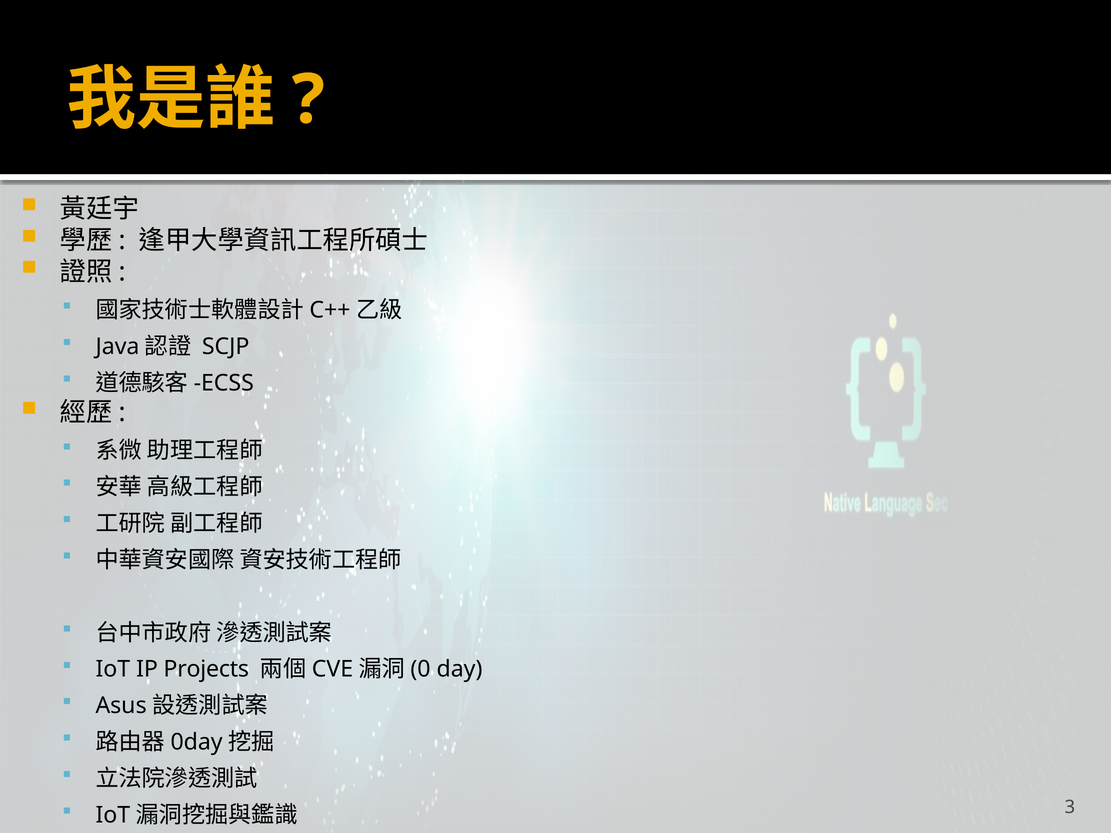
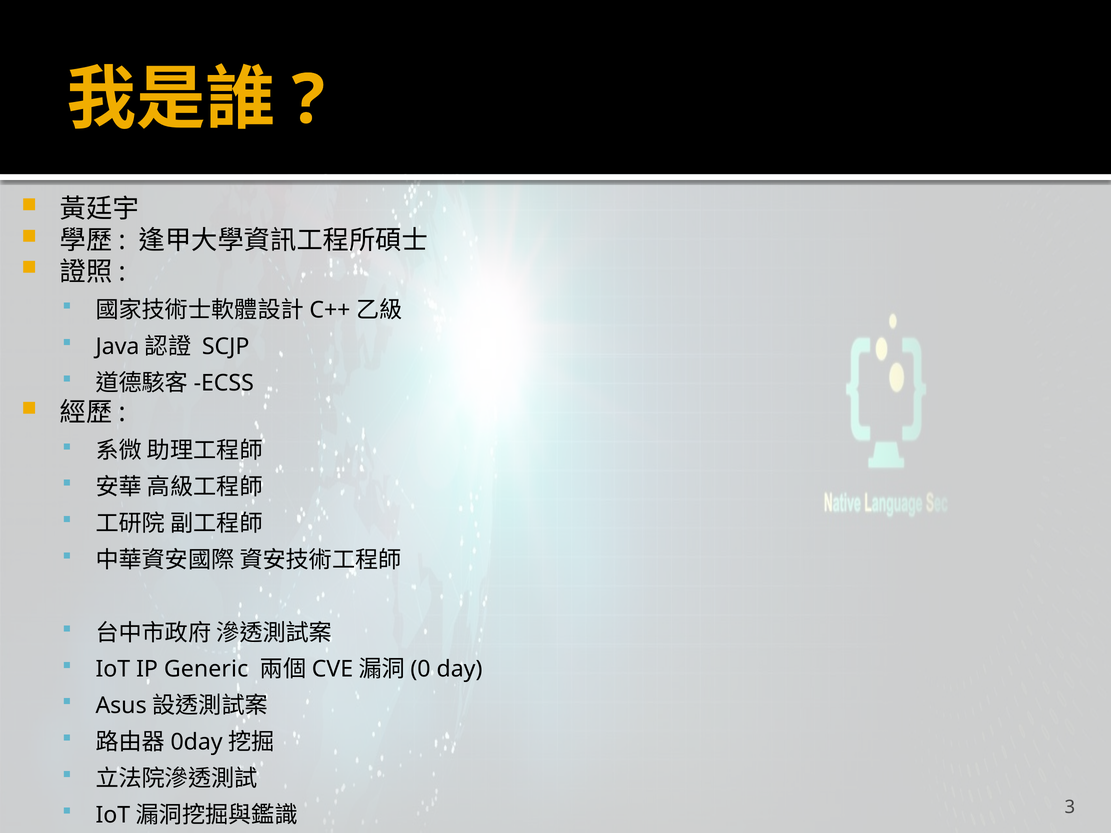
Projects: Projects -> Generic
